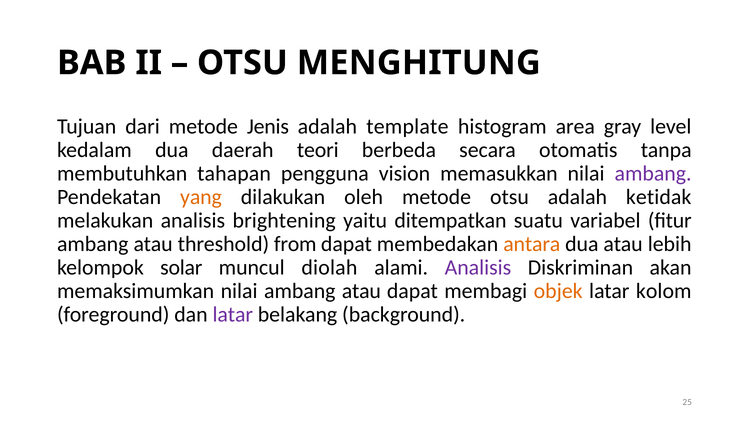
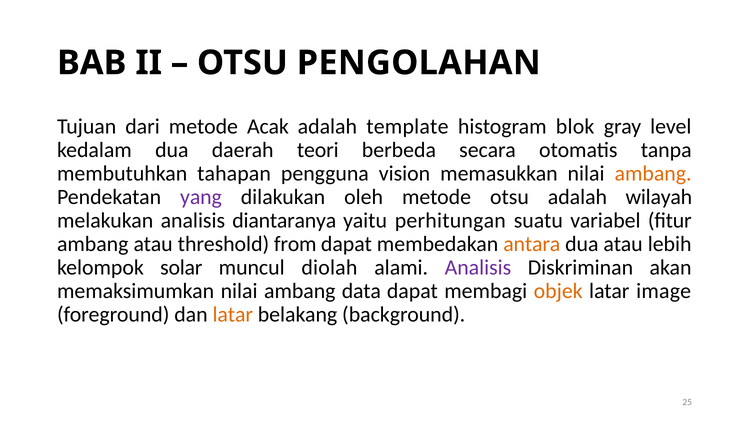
MENGHITUNG: MENGHITUNG -> PENGOLAHAN
Jenis: Jenis -> Acak
area: area -> blok
ambang at (653, 174) colour: purple -> orange
yang colour: orange -> purple
ketidak: ketidak -> wilayah
brightening: brightening -> diantaranya
ditempatkan: ditempatkan -> perhitungan
nilai ambang atau: atau -> data
kolom: kolom -> image
latar at (233, 315) colour: purple -> orange
